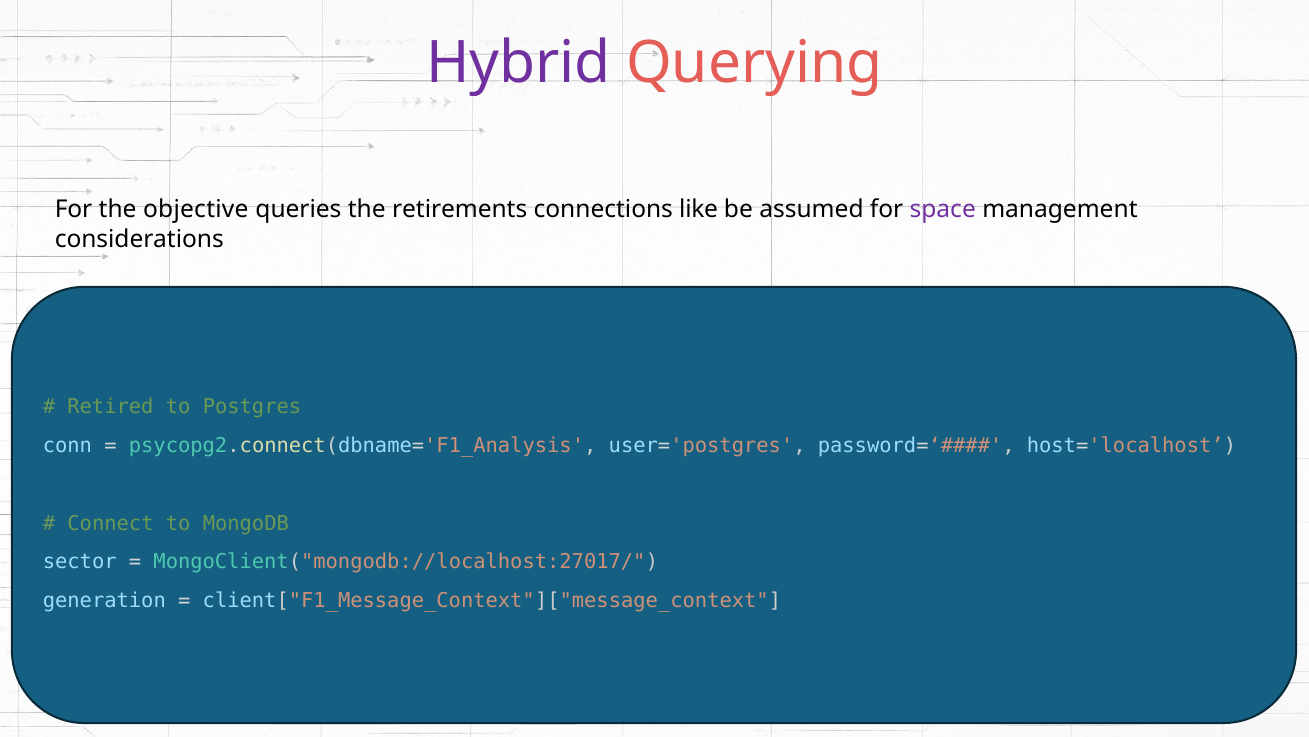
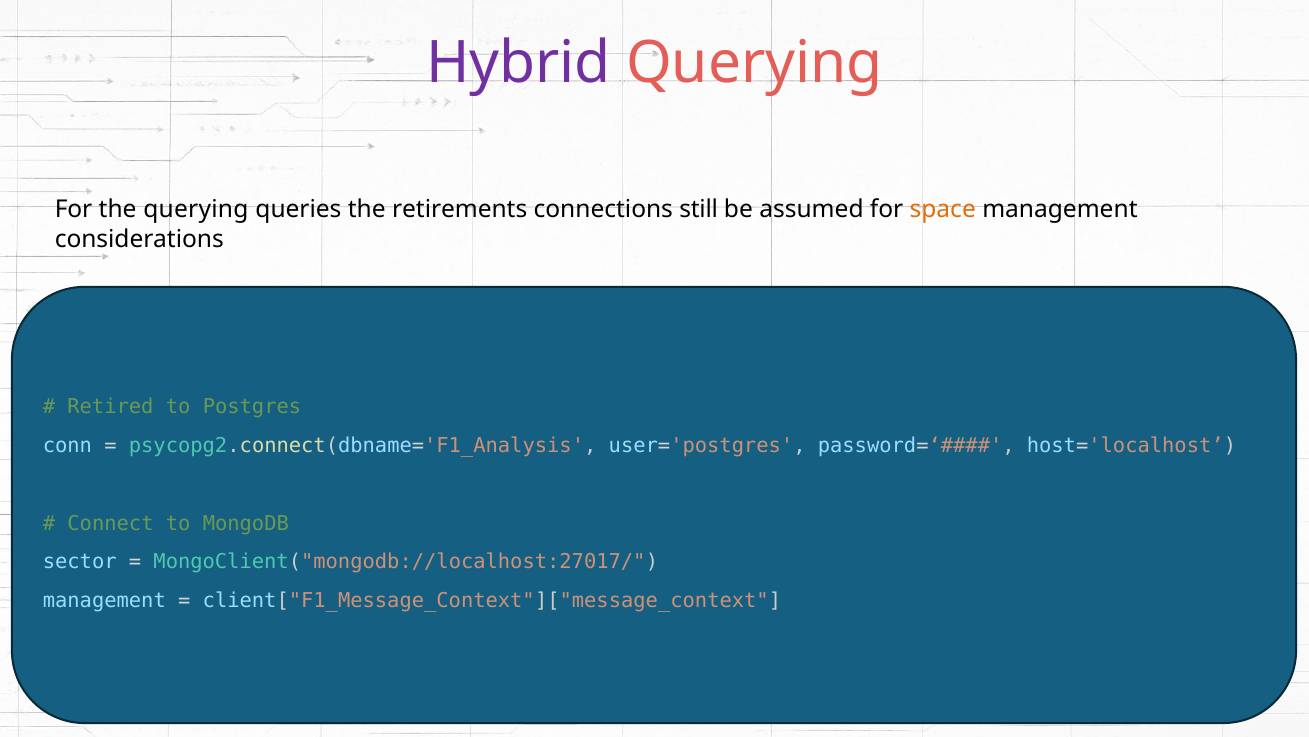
the objective: objective -> querying
like: like -> still
space colour: purple -> orange
generation at (104, 601): generation -> management
